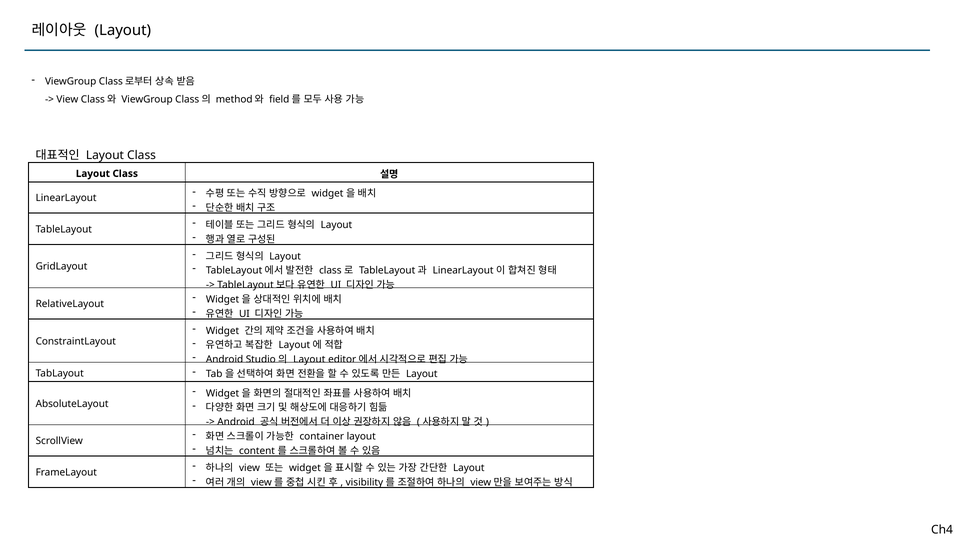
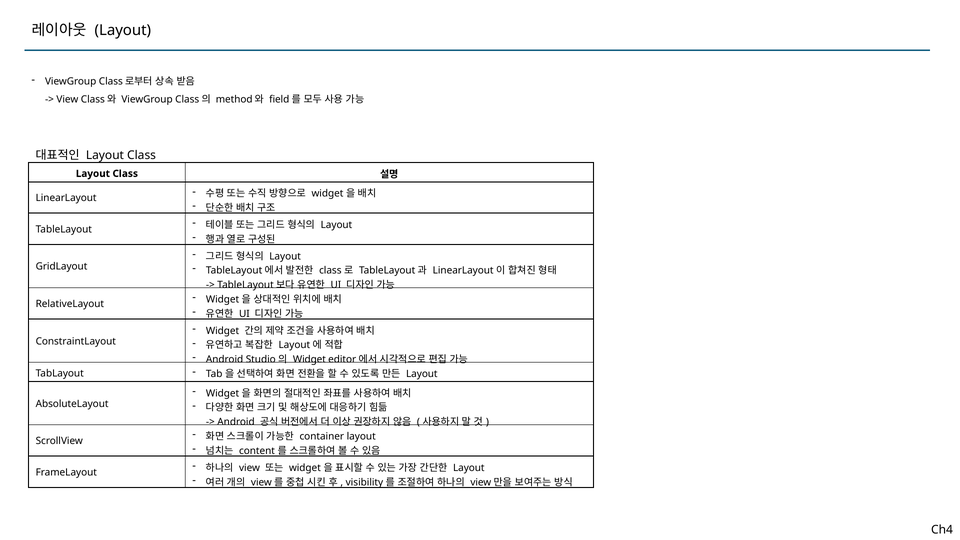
Layout at (309, 360): Layout -> Widget
